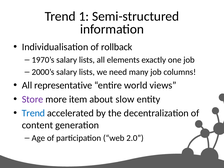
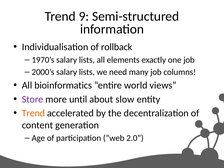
1: 1 -> 9
representative: representative -> bioinformatics
item: item -> until
Trend at (33, 113) colour: blue -> orange
